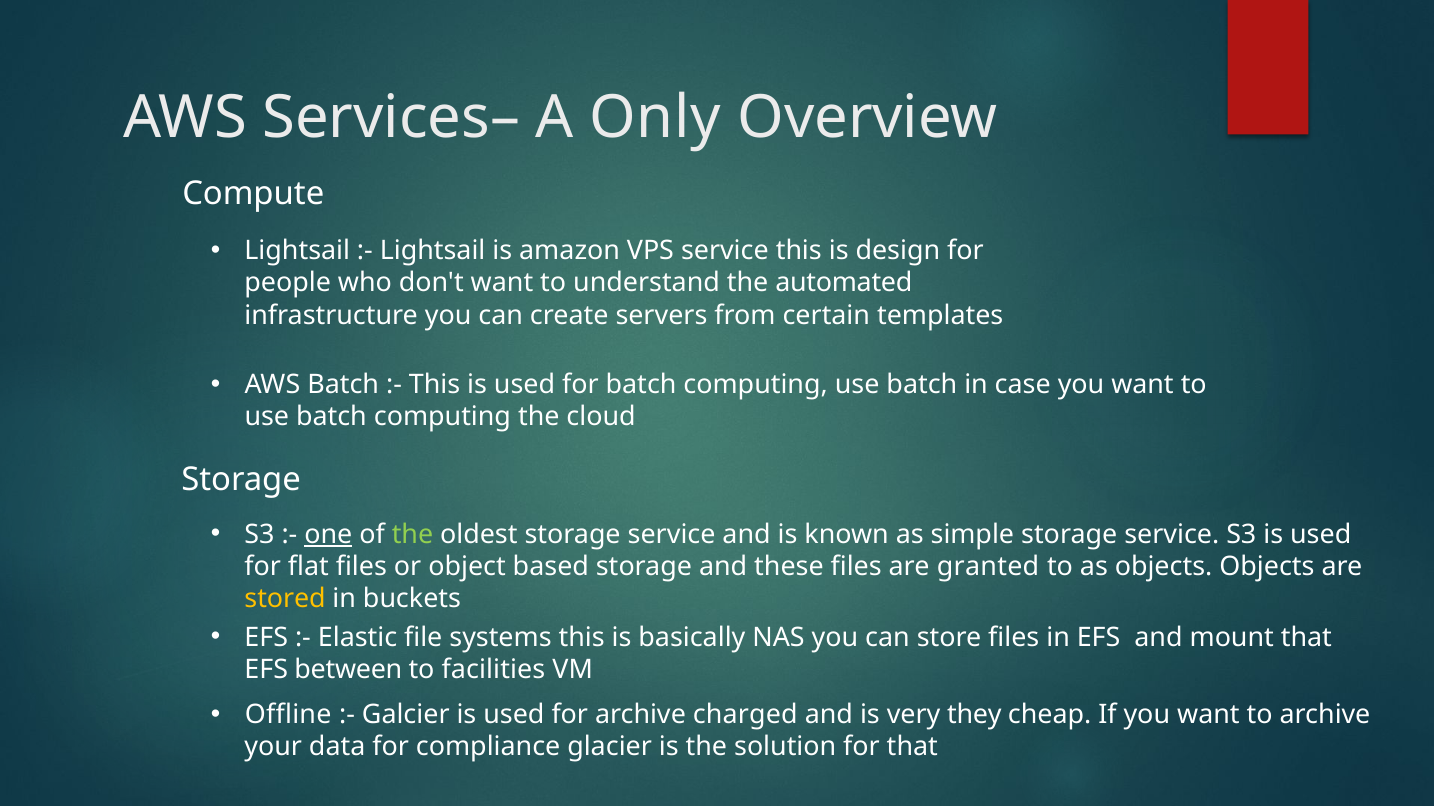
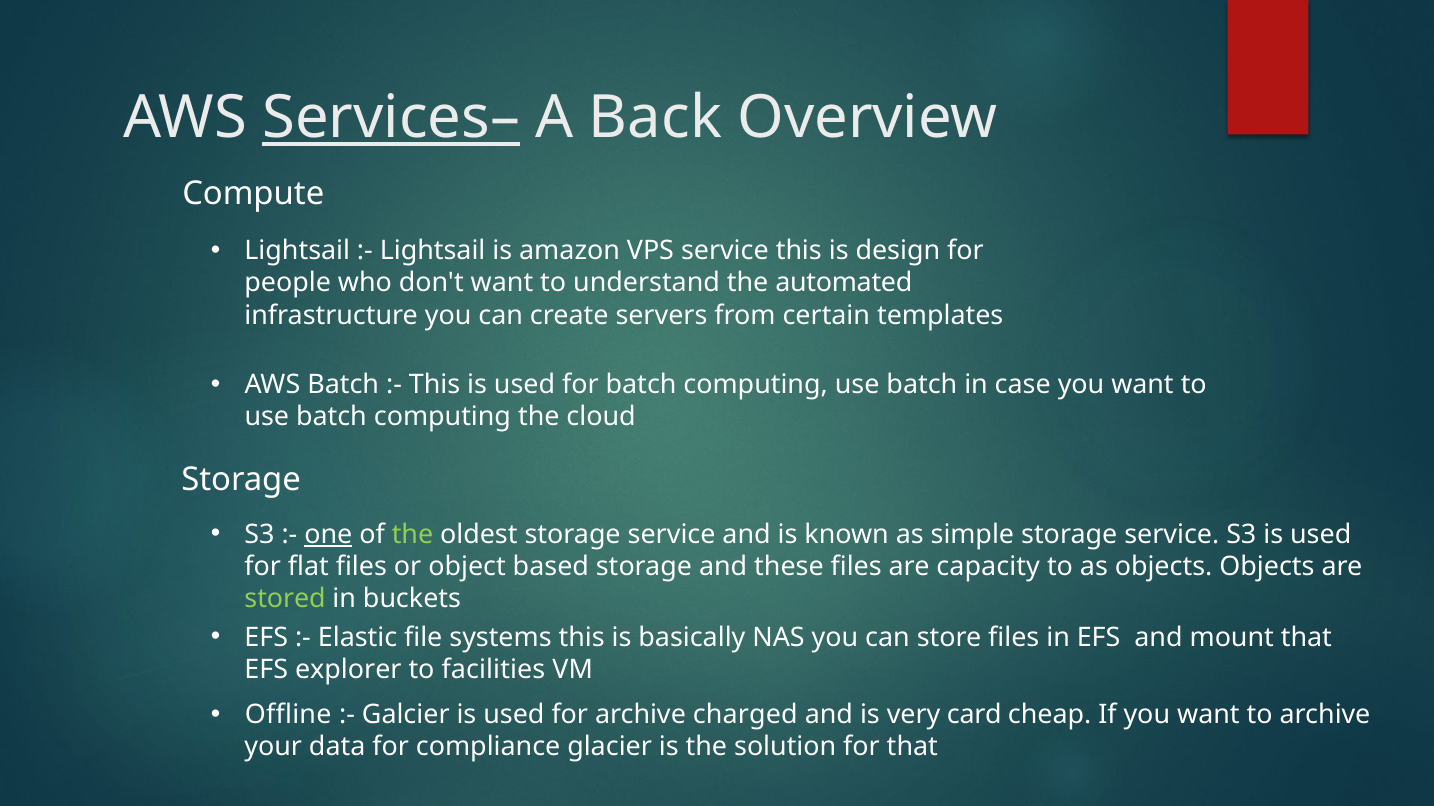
Services– underline: none -> present
Only: Only -> Back
granted: granted -> capacity
stored colour: yellow -> light green
between: between -> explorer
they: they -> card
